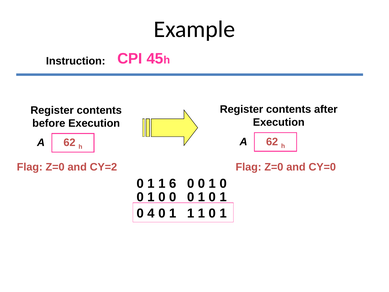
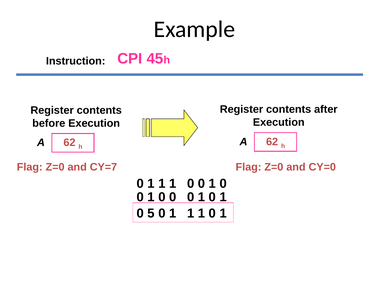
CY=2: CY=2 -> CY=7
6 at (173, 183): 6 -> 1
4: 4 -> 5
